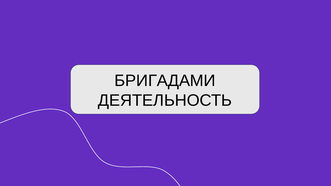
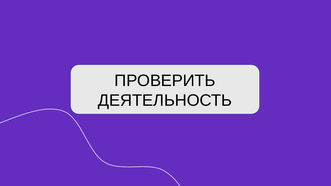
БРИГАДАМИ: БРИГАДАМИ -> ПРОВЕРИТЬ
